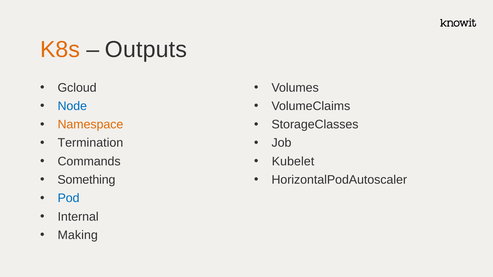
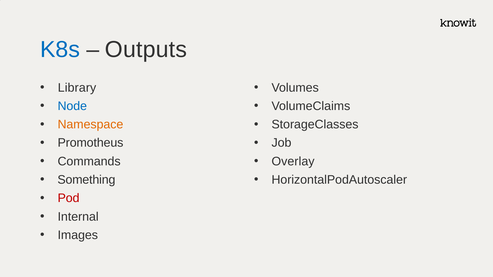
K8s colour: orange -> blue
Gcloud: Gcloud -> Library
Termination: Termination -> Promotheus
Kubelet: Kubelet -> Overlay
Pod colour: blue -> red
Making: Making -> Images
